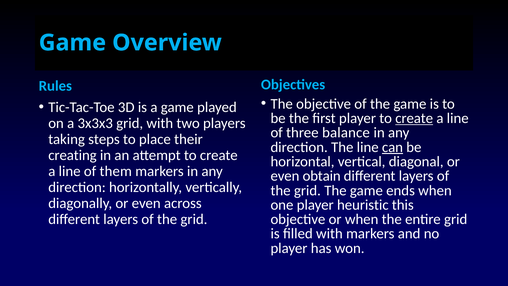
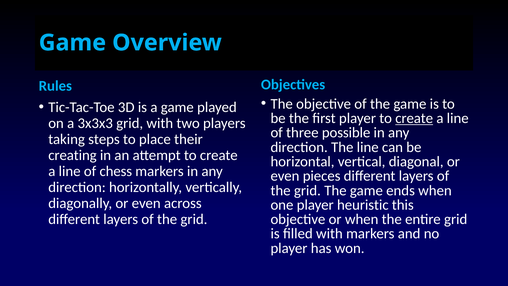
balance: balance -> possible
can underline: present -> none
them: them -> chess
obtain: obtain -> pieces
